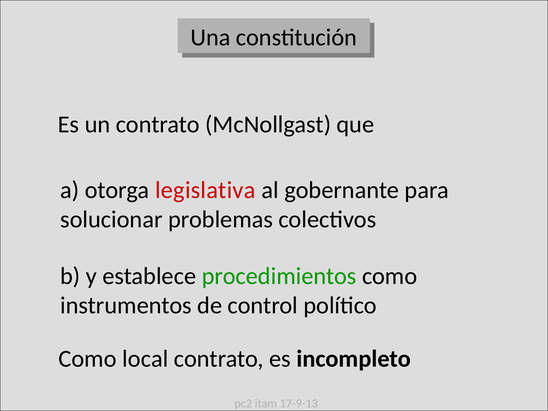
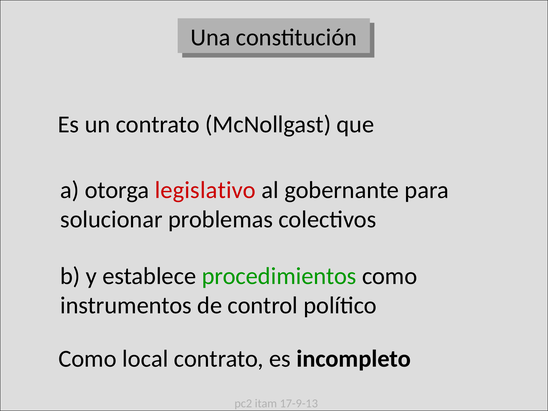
legislativa: legislativa -> legislativo
